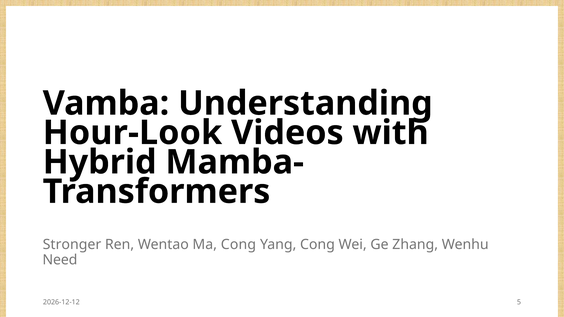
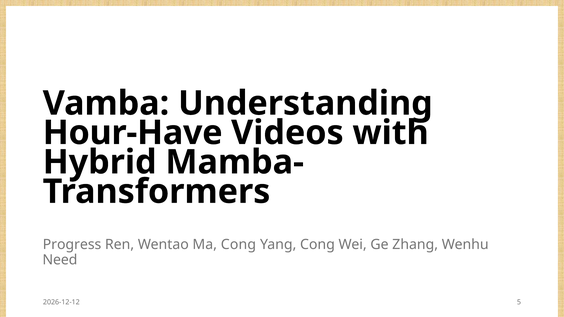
Hour-Look: Hour-Look -> Hour-Have
Stronger: Stronger -> Progress
